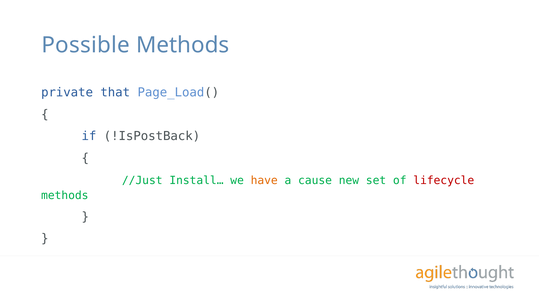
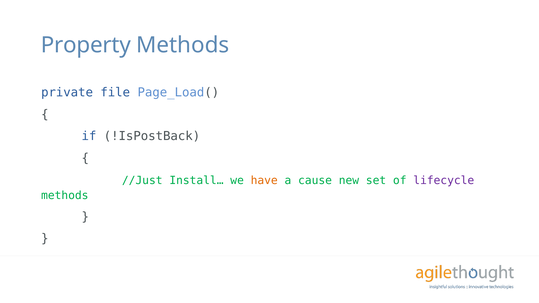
Possible: Possible -> Property
that: that -> file
lifecycle colour: red -> purple
